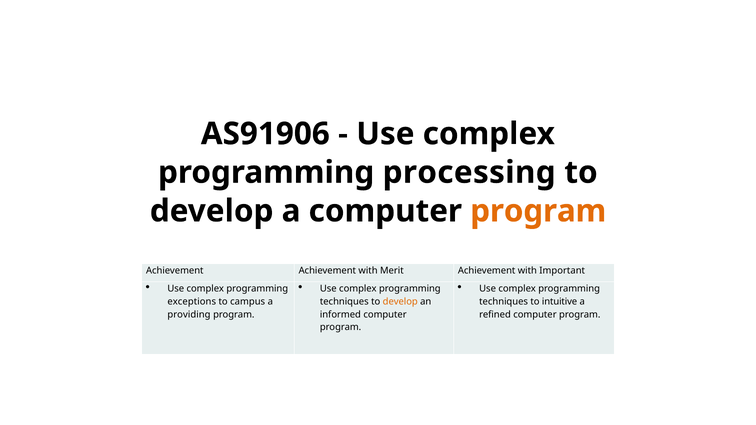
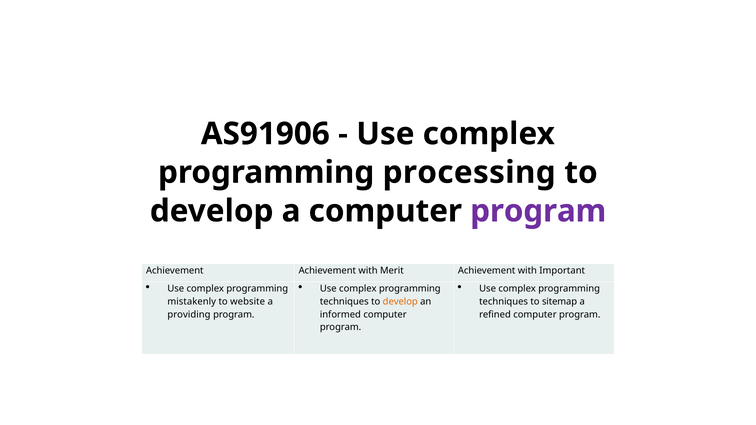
program at (538, 211) colour: orange -> purple
exceptions: exceptions -> mistakenly
campus: campus -> website
intuitive: intuitive -> sitemap
